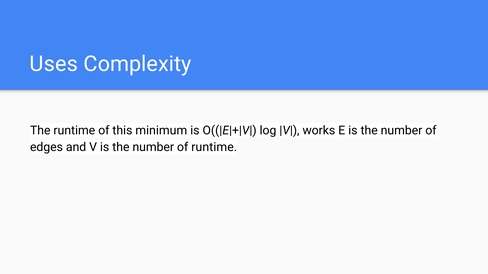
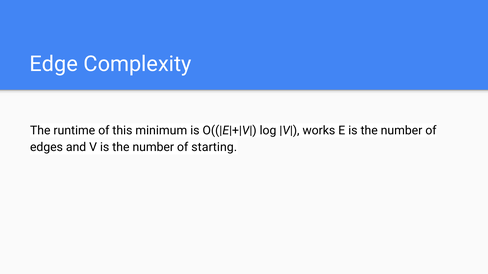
Uses: Uses -> Edge
of runtime: runtime -> starting
